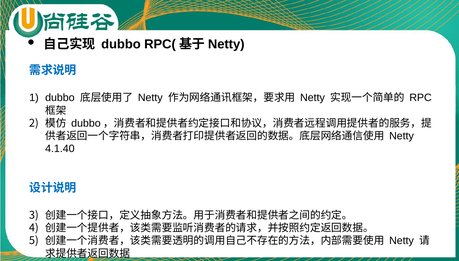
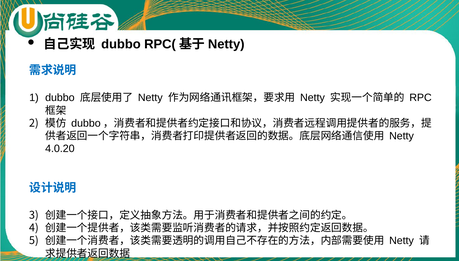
4.1.40: 4.1.40 -> 4.0.20
